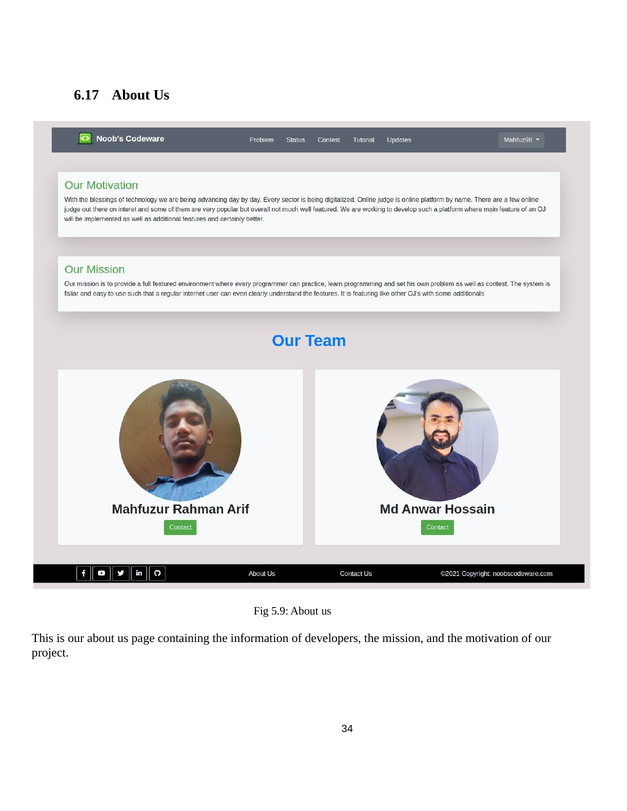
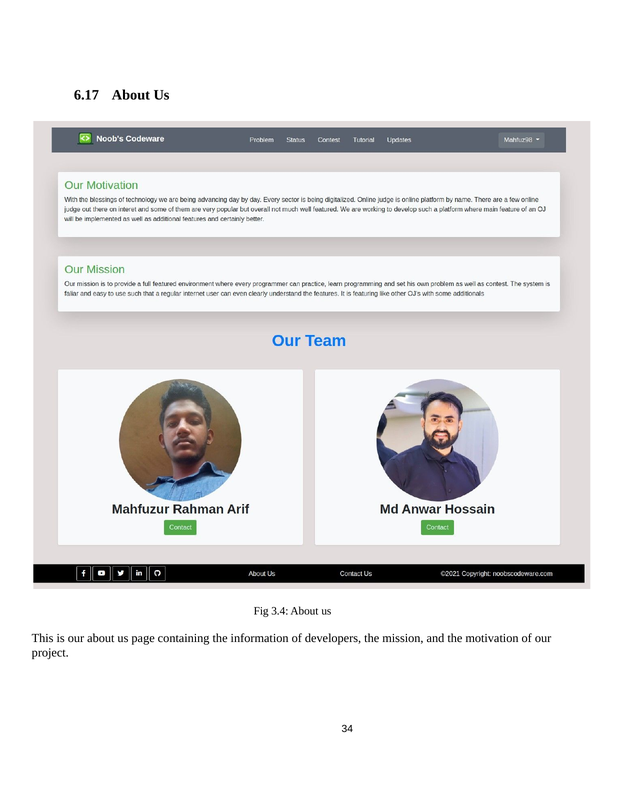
5.9: 5.9 -> 3.4
